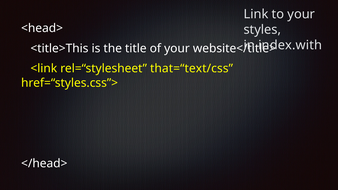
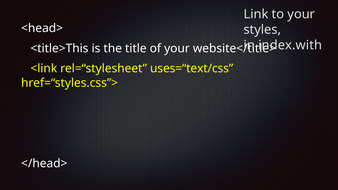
that=“text/css: that=“text/css -> uses=“text/css
